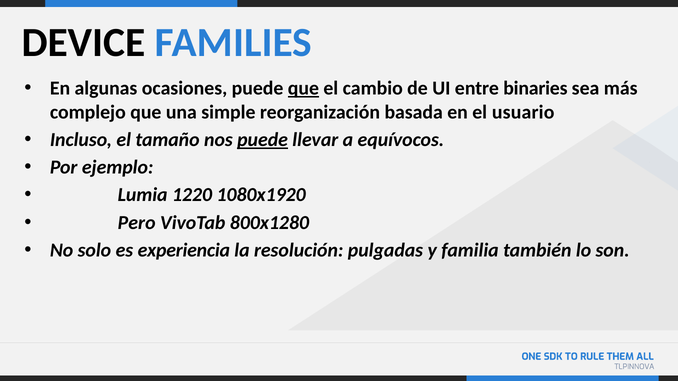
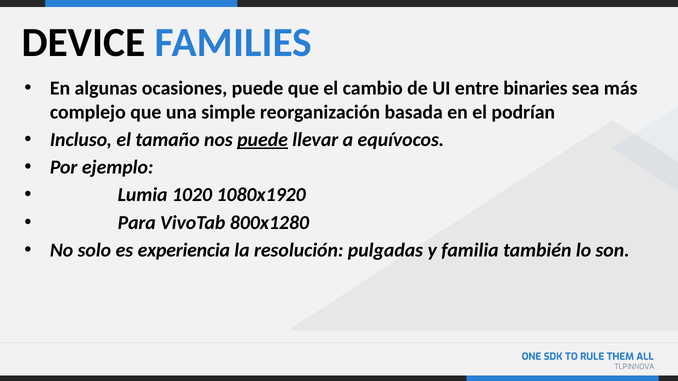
que at (303, 88) underline: present -> none
usuario: usuario -> podrían
1220: 1220 -> 1020
Pero: Pero -> Para
